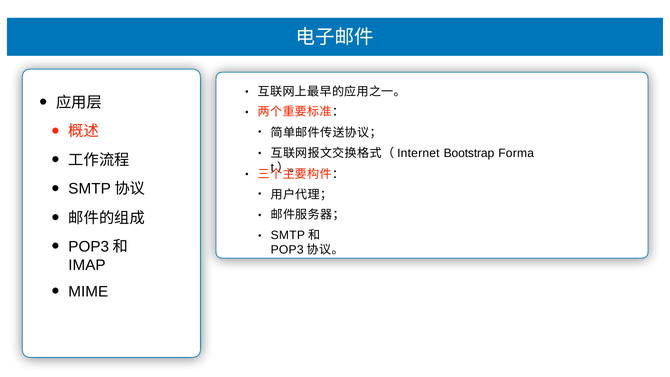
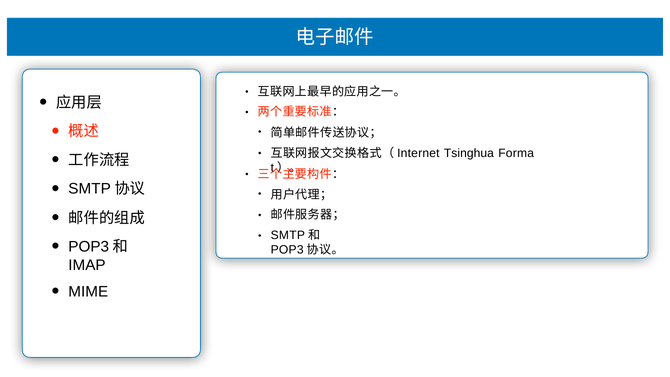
Bootstrap: Bootstrap -> Tsinghua
